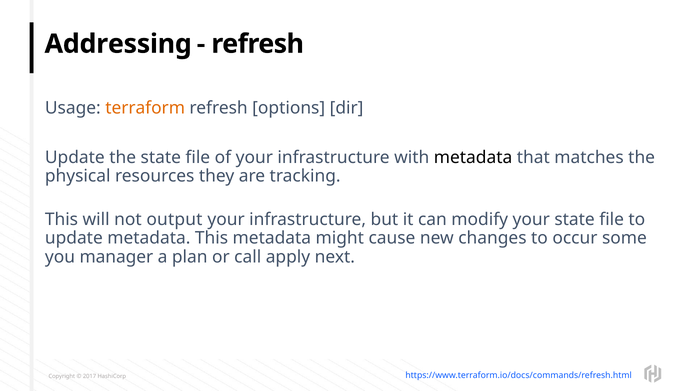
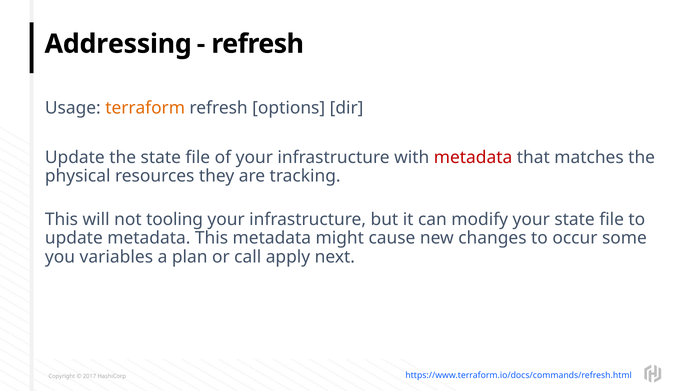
metadata at (473, 157) colour: black -> red
output: output -> tooling
manager: manager -> variables
